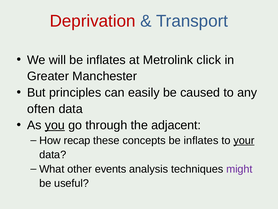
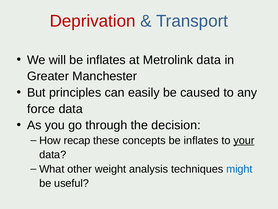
Metrolink click: click -> data
often: often -> force
you underline: present -> none
adjacent: adjacent -> decision
events: events -> weight
might colour: purple -> blue
